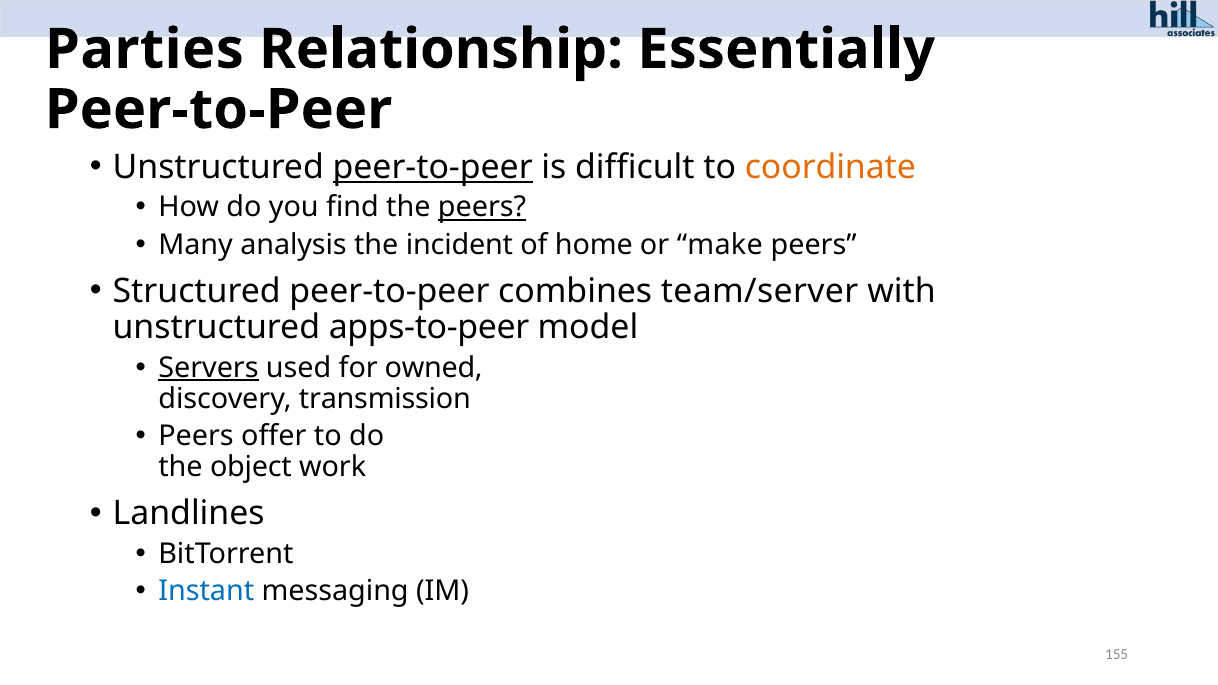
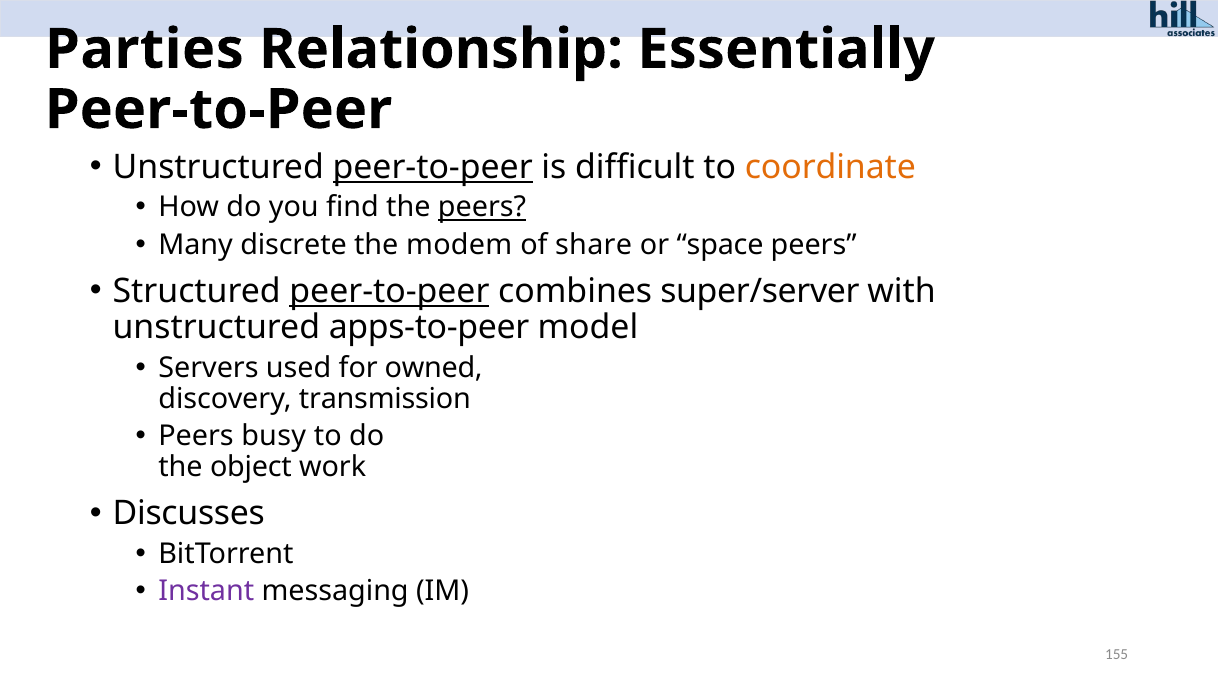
analysis: analysis -> discrete
incident: incident -> modem
home: home -> share
make: make -> space
peer-to-peer at (389, 291) underline: none -> present
team/server: team/server -> super/server
Servers underline: present -> none
offer: offer -> busy
Landlines: Landlines -> Discusses
Instant colour: blue -> purple
